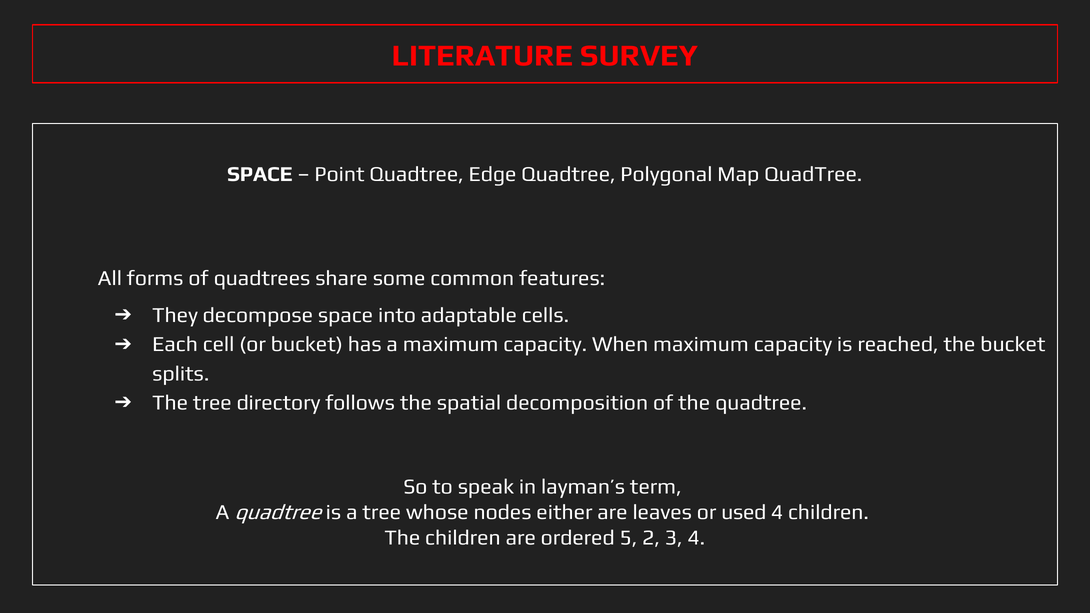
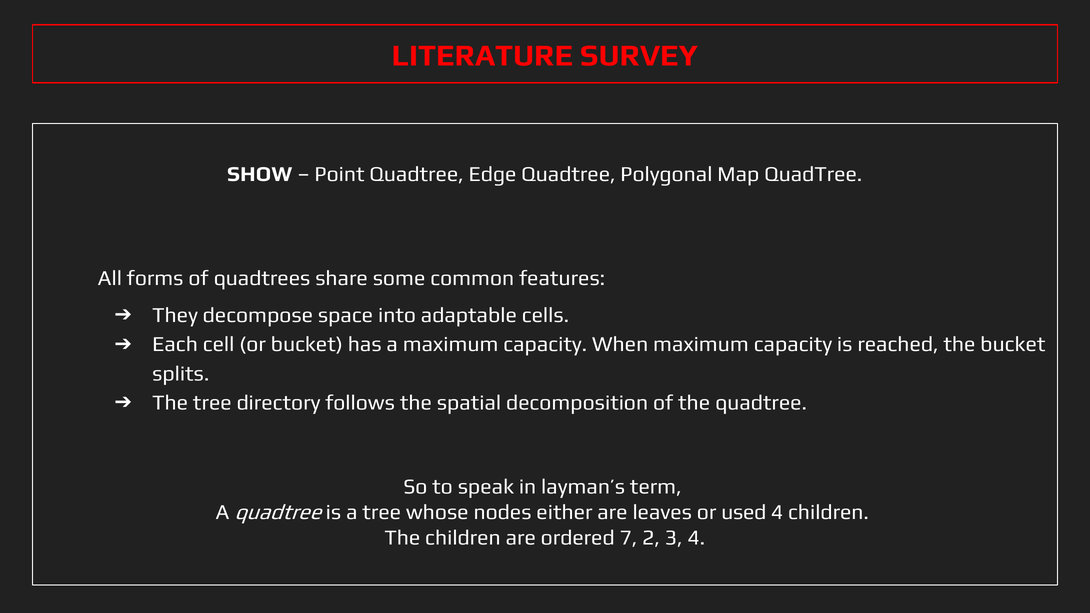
SPACE at (260, 174): SPACE -> SHOW
5: 5 -> 7
